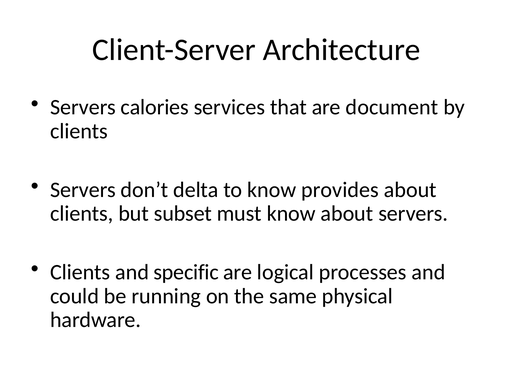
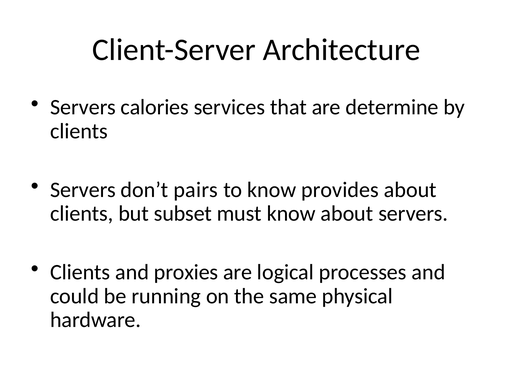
document: document -> determine
delta: delta -> pairs
specific: specific -> proxies
